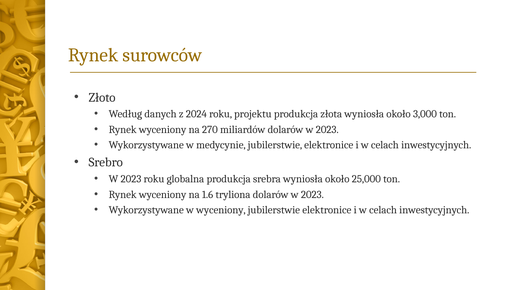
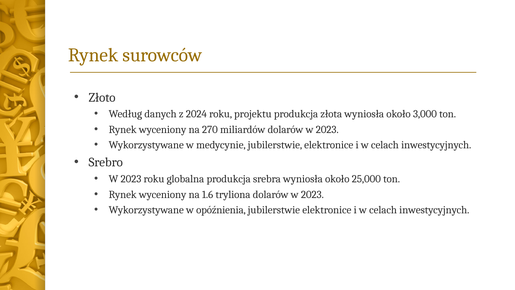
w wyceniony: wyceniony -> opóźnienia
